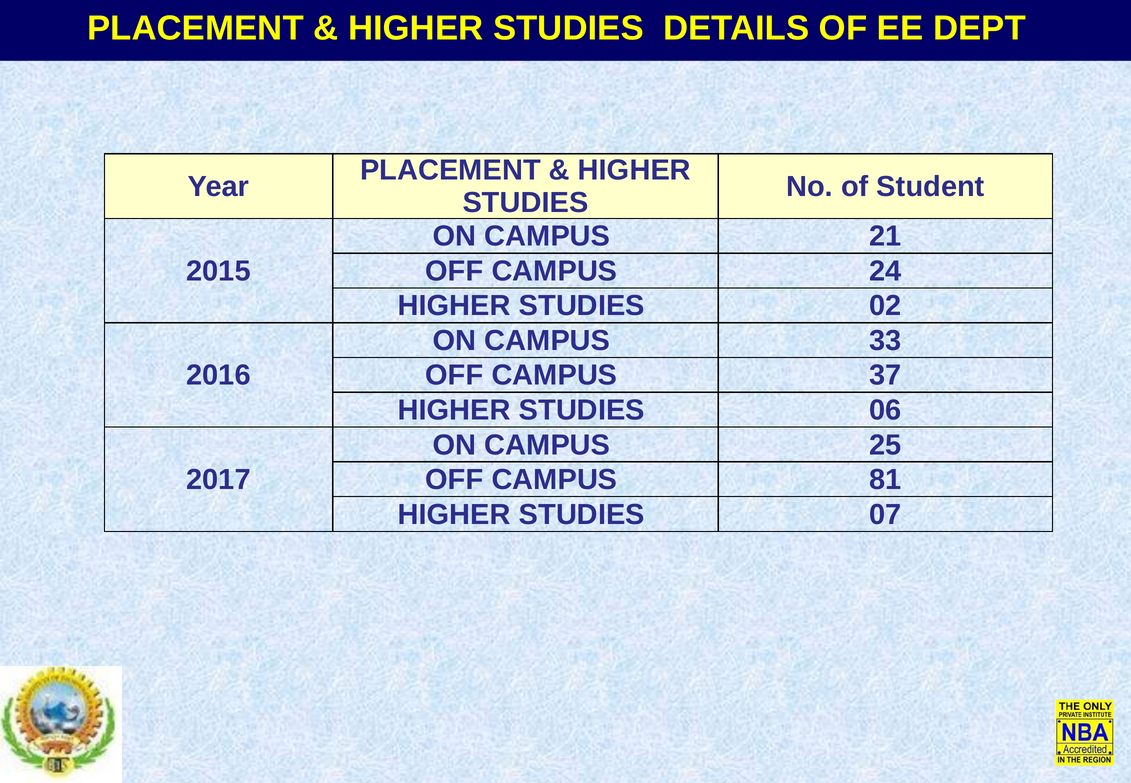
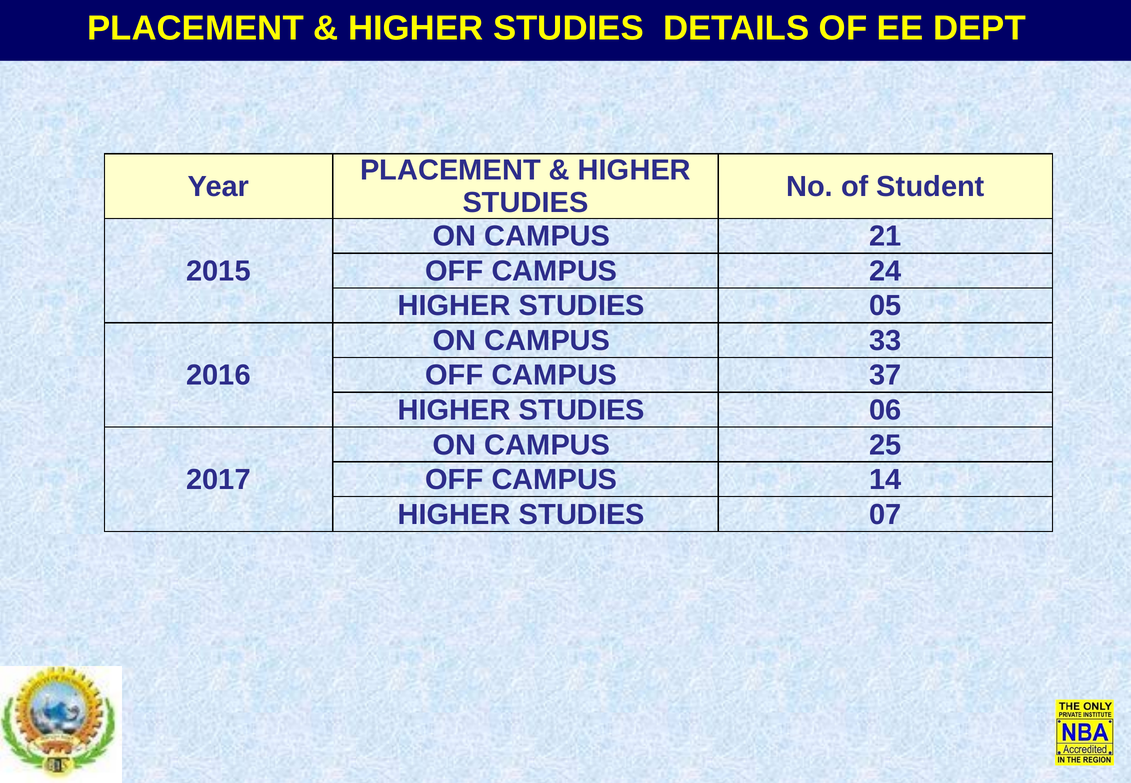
02: 02 -> 05
81: 81 -> 14
